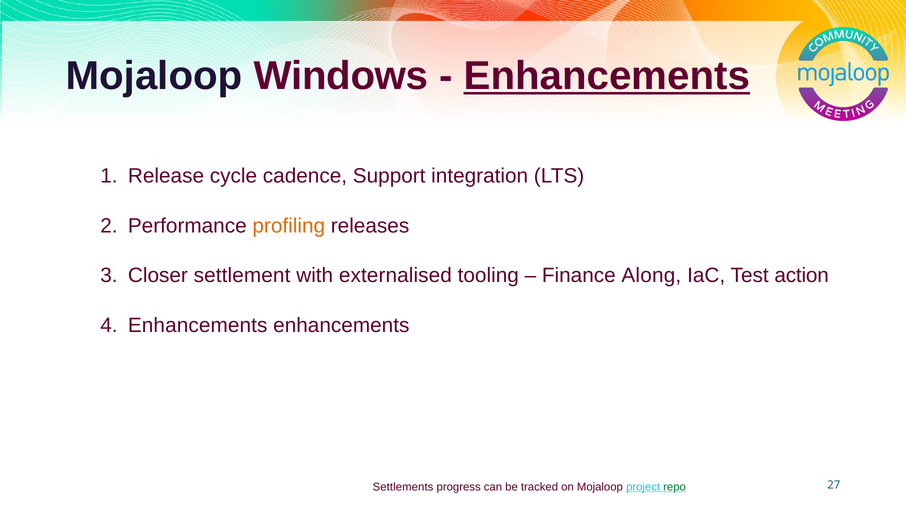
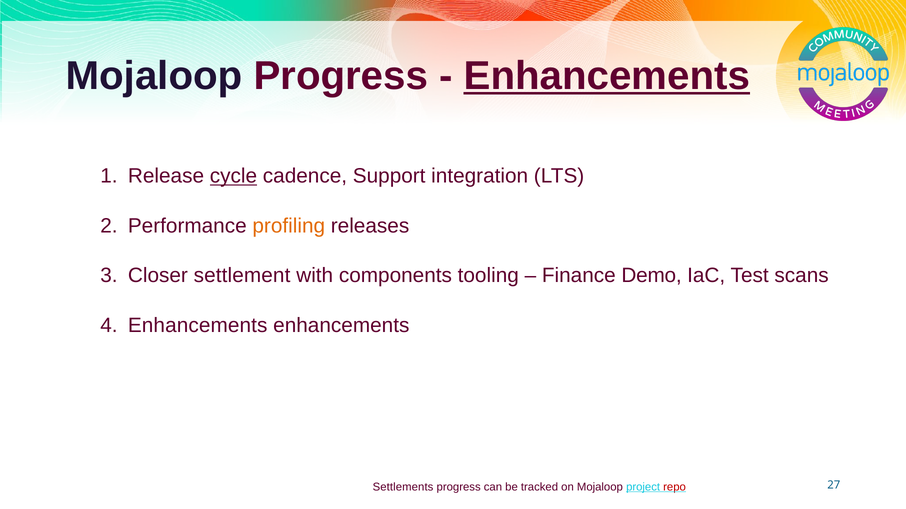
Mojaloop Windows: Windows -> Progress
cycle underline: none -> present
externalised: externalised -> components
Along: Along -> Demo
action: action -> scans
repo colour: green -> red
